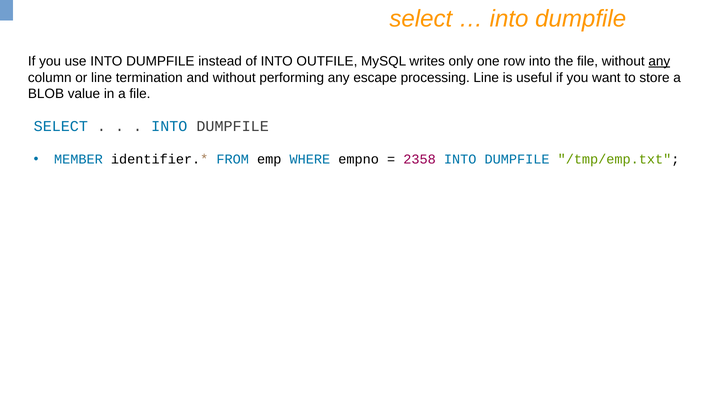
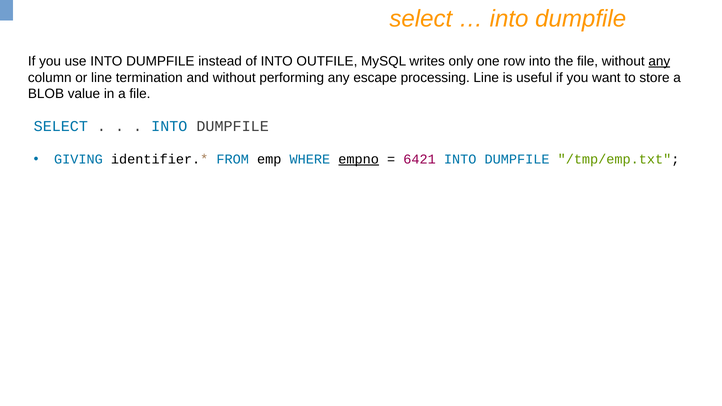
MEMBER: MEMBER -> GIVING
empno underline: none -> present
2358: 2358 -> 6421
